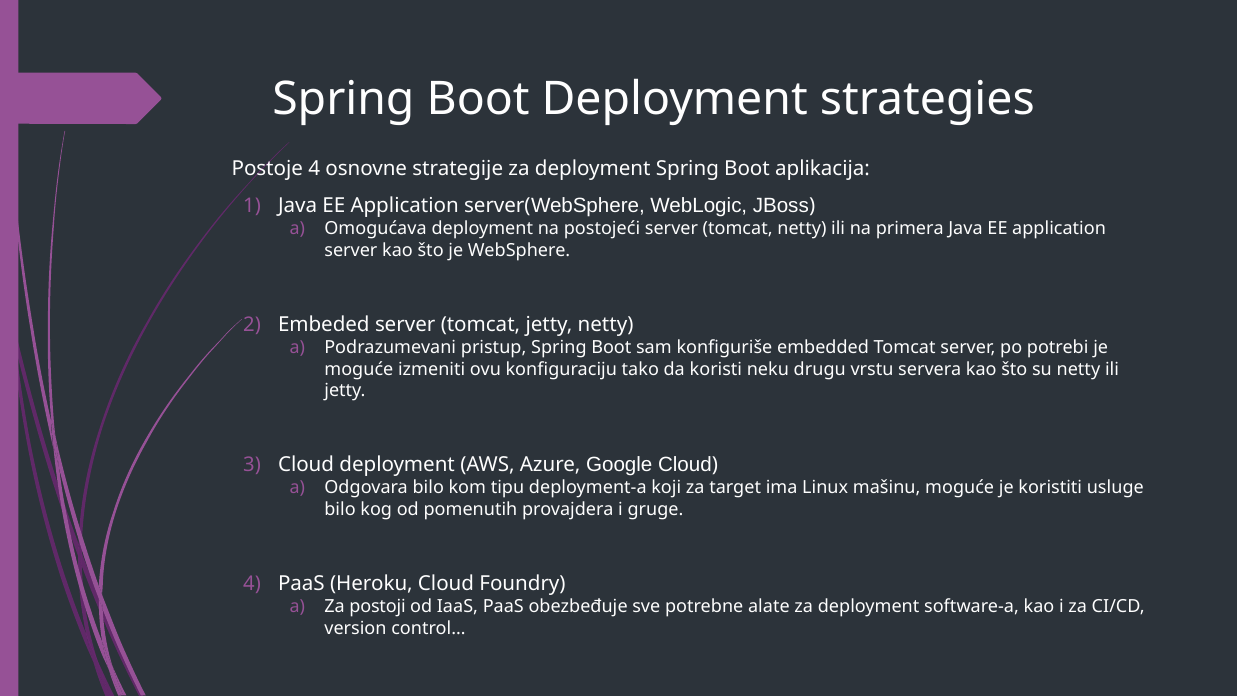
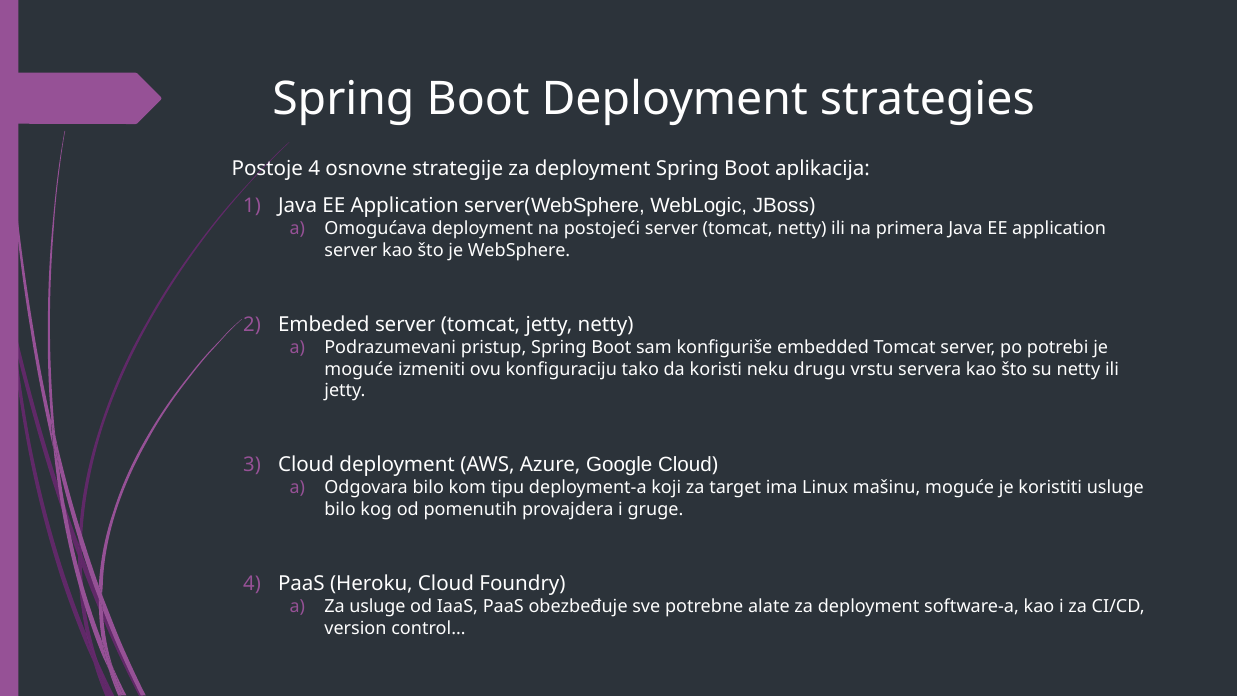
Za postoji: postoji -> usluge
